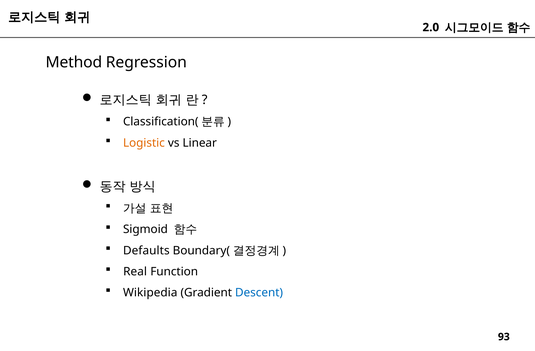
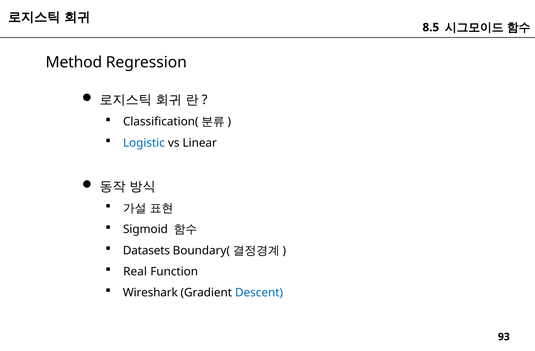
2.0: 2.0 -> 8.5
Logistic colour: orange -> blue
Defaults: Defaults -> Datasets
Wikipedia: Wikipedia -> Wireshark
